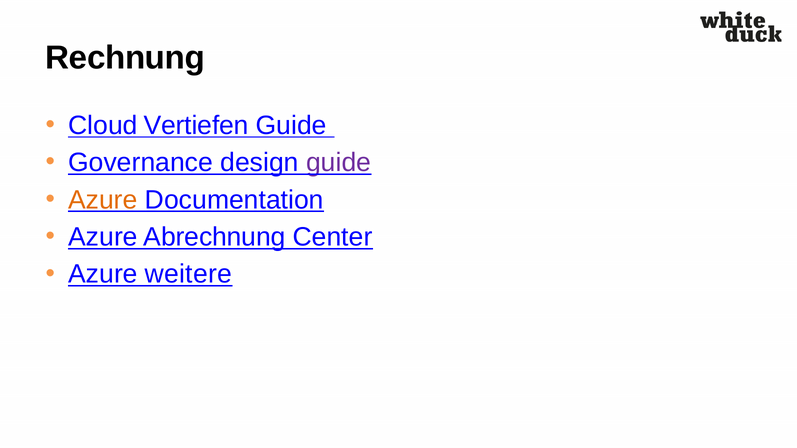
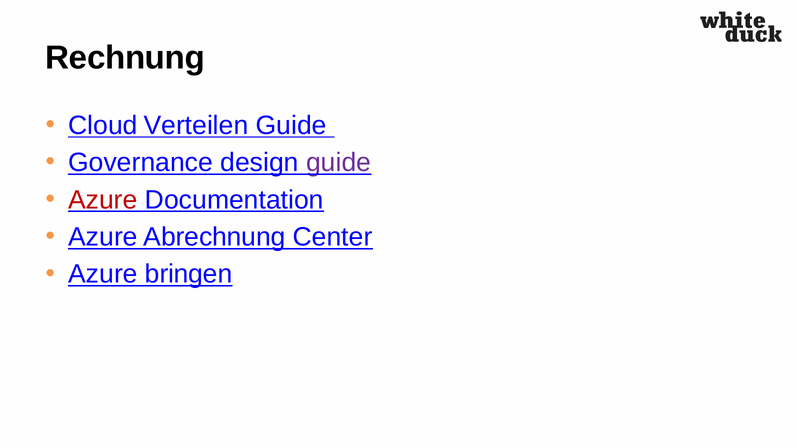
Vertiefen: Vertiefen -> Verteilen
Azure at (103, 200) colour: orange -> red
weitere: weitere -> bringen
